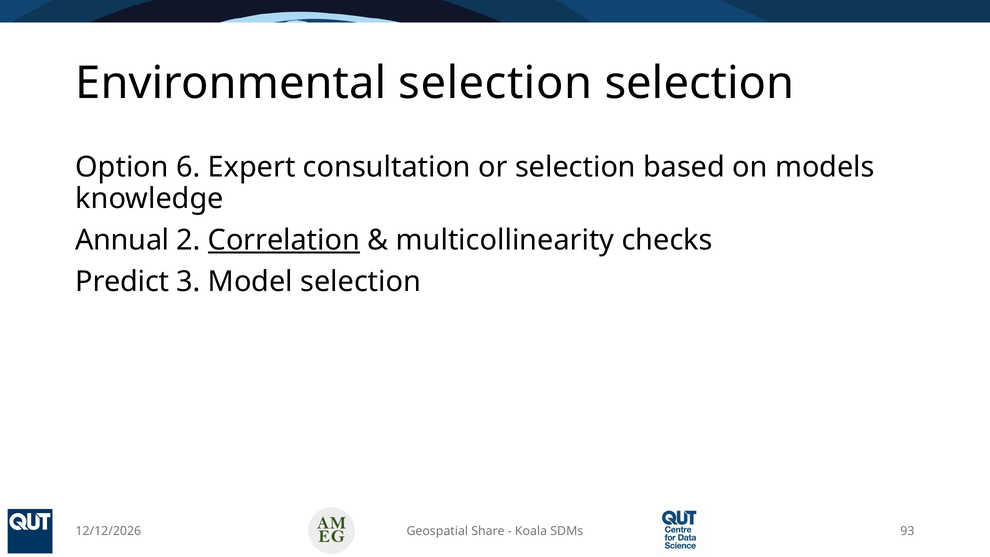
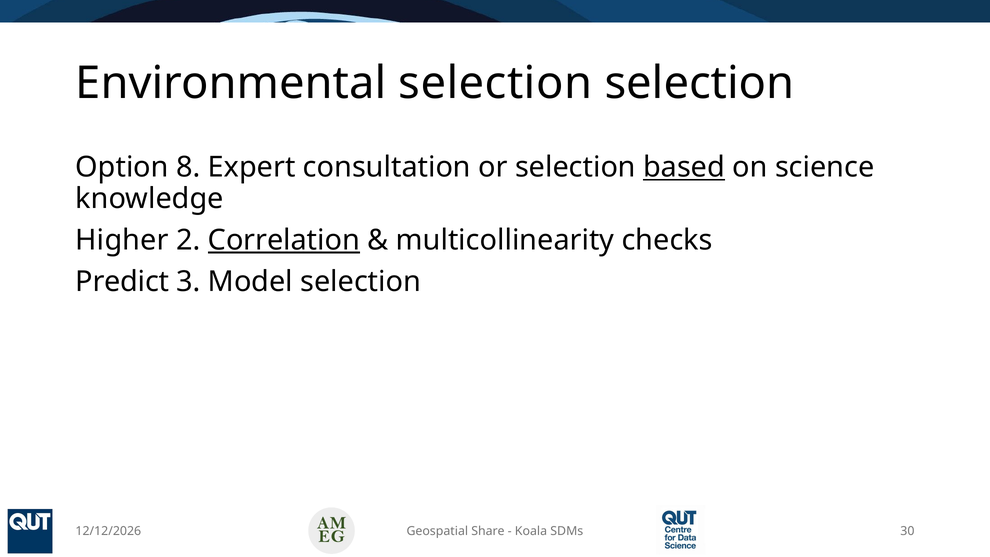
6: 6 -> 8
based underline: none -> present
models: models -> science
Annual: Annual -> Higher
93: 93 -> 30
